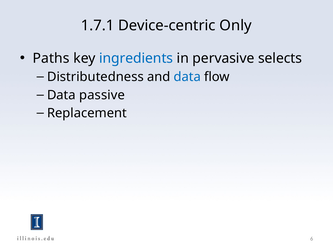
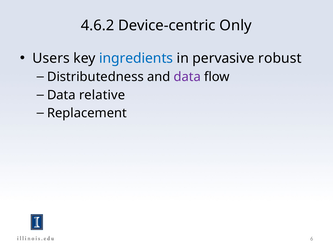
1.7.1: 1.7.1 -> 4.6.2
Paths: Paths -> Users
selects: selects -> robust
data at (187, 77) colour: blue -> purple
passive: passive -> relative
